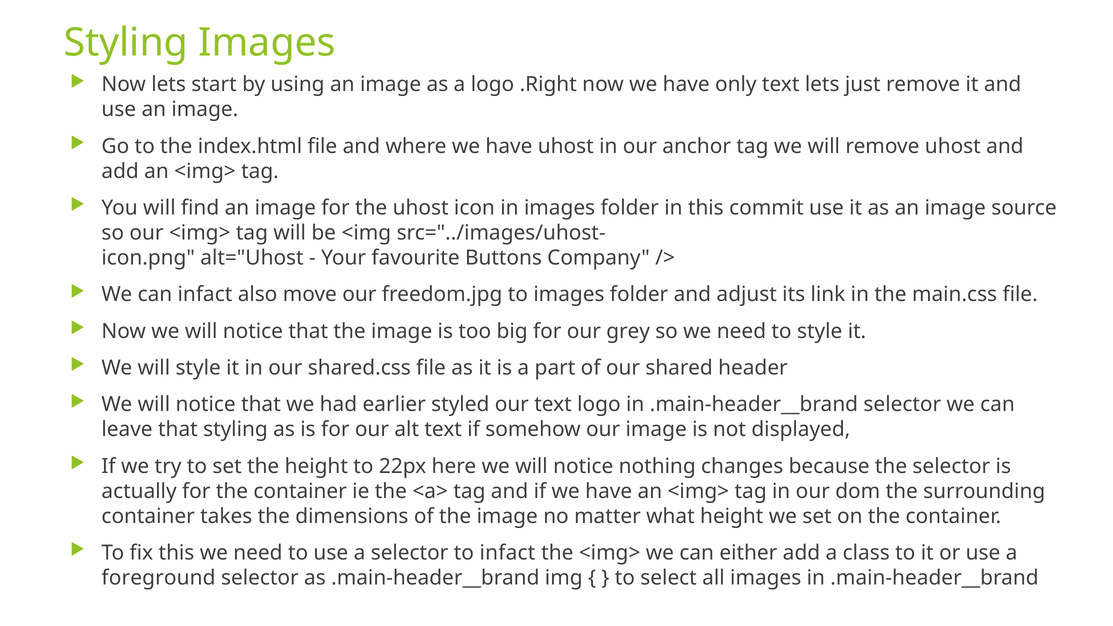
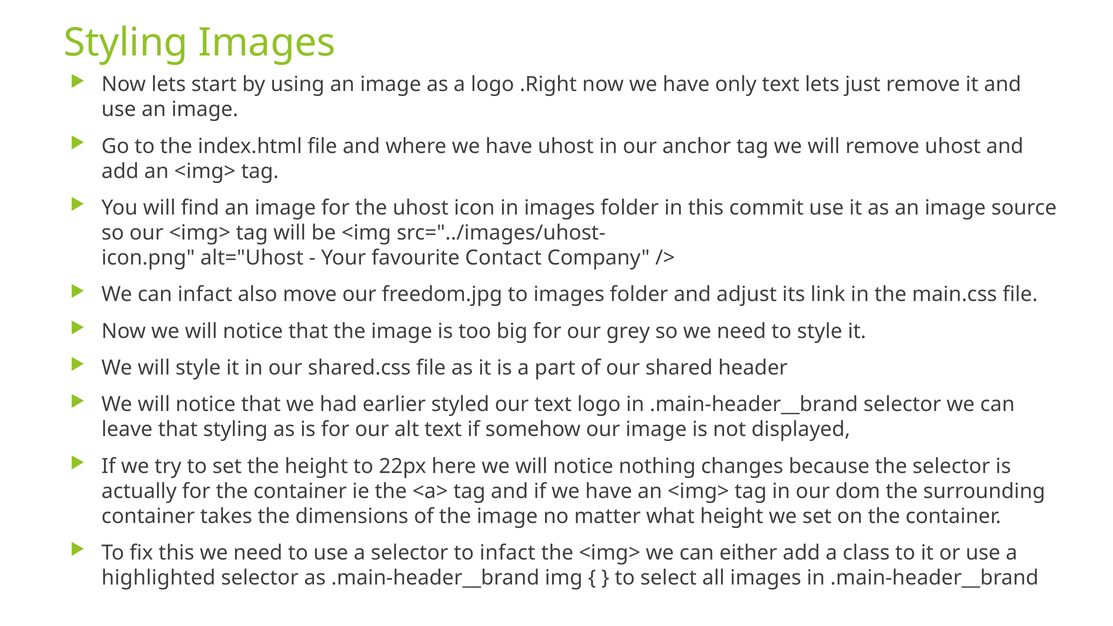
Buttons: Buttons -> Contact
foreground: foreground -> highlighted
